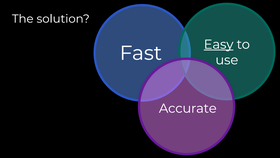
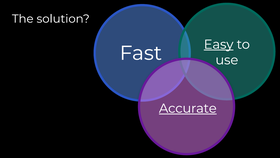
Accurate underline: none -> present
